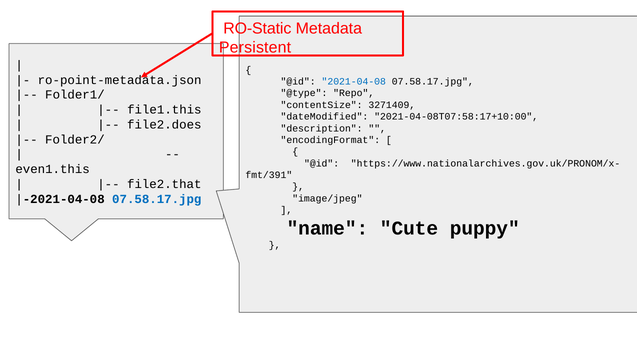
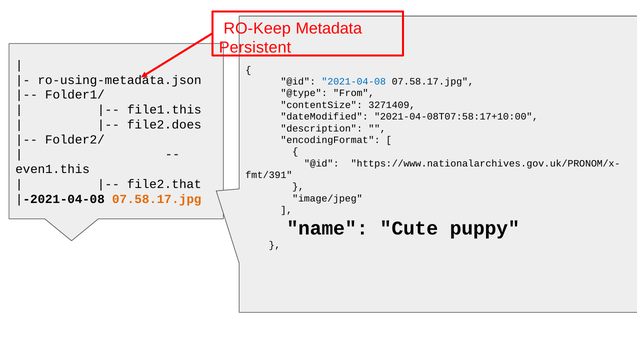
RO-Static: RO-Static -> RO-Keep
ro-point-metadata.json: ro-point-metadata.json -> ro-using-metadata.json
Repo: Repo -> From
07.58.17.jpg at (157, 199) colour: blue -> orange
